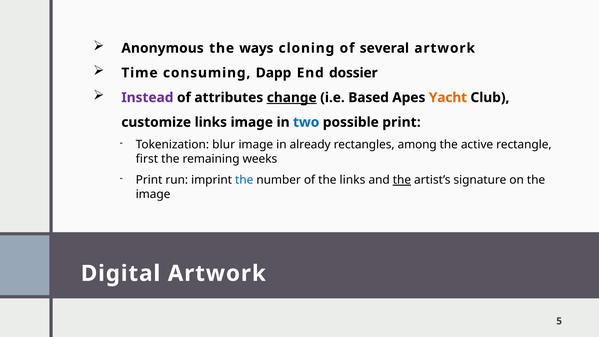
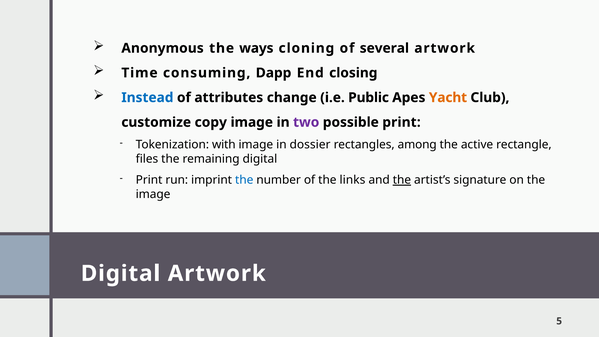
dossier: dossier -> closing
Instead colour: purple -> blue
change underline: present -> none
Based: Based -> Public
customize links: links -> copy
two colour: blue -> purple
blur: blur -> with
already: already -> dossier
first: first -> files
remaining weeks: weeks -> digital
